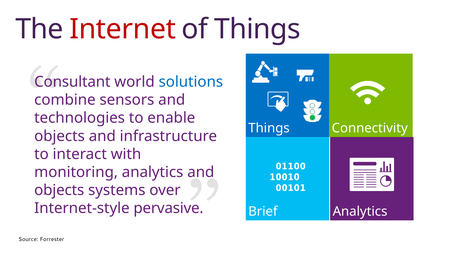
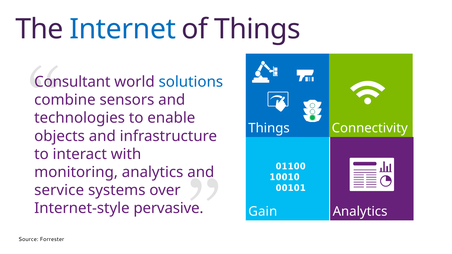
Internet colour: red -> blue
objects at (59, 190): objects -> service
Brief: Brief -> Gain
